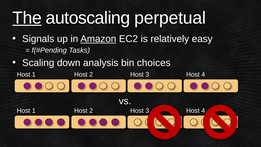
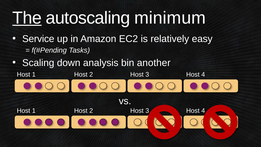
perpetual: perpetual -> minimum
Signals: Signals -> Service
Amazon underline: present -> none
choices: choices -> another
